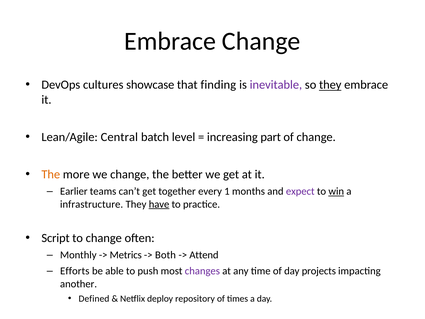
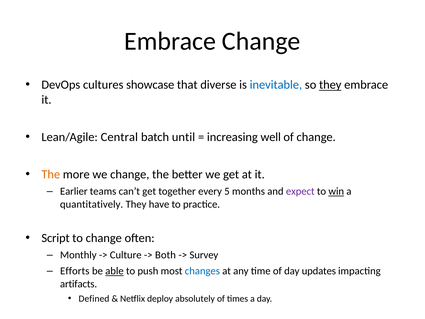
finding: finding -> diverse
inevitable colour: purple -> blue
level: level -> until
part: part -> well
1: 1 -> 5
infrastructure: infrastructure -> quantitatively
have underline: present -> none
Metrics: Metrics -> Culture
Attend: Attend -> Survey
able underline: none -> present
changes colour: purple -> blue
projects: projects -> updates
another: another -> artifacts
repository: repository -> absolutely
